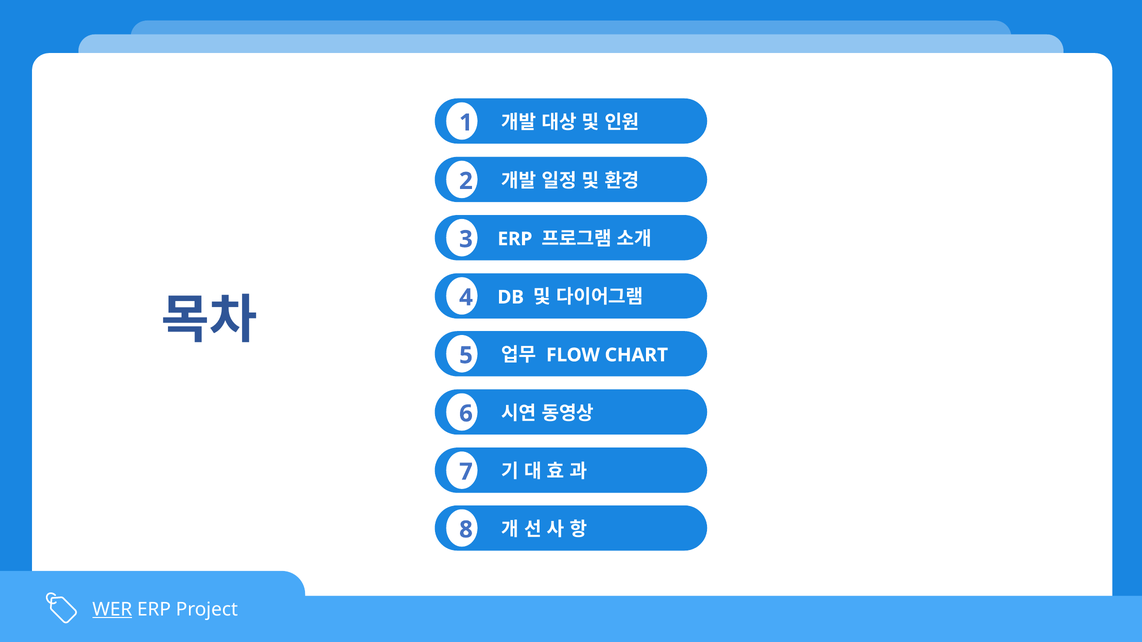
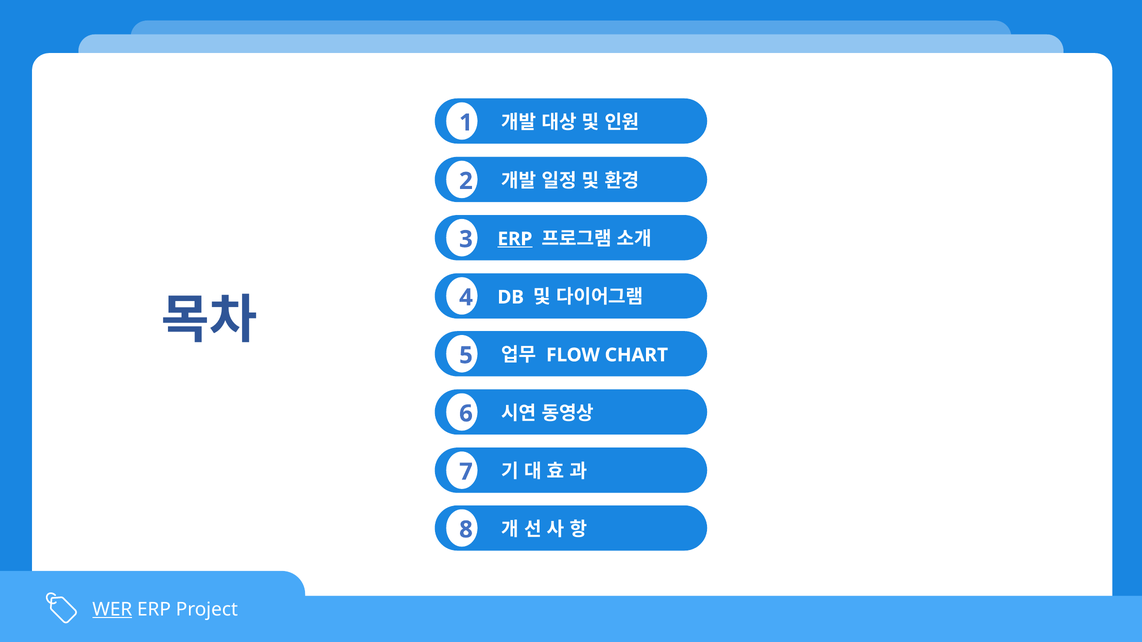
ERP at (515, 239) underline: none -> present
